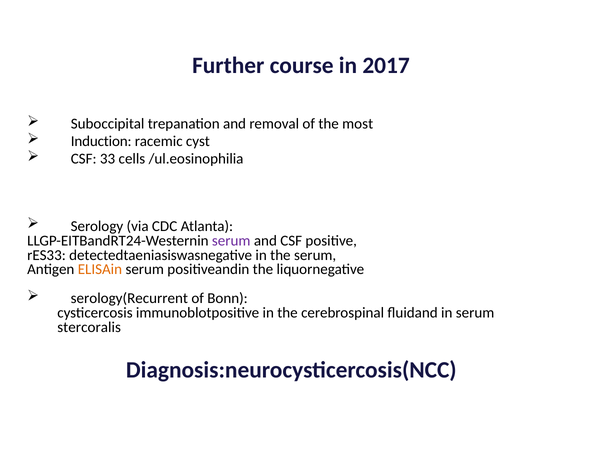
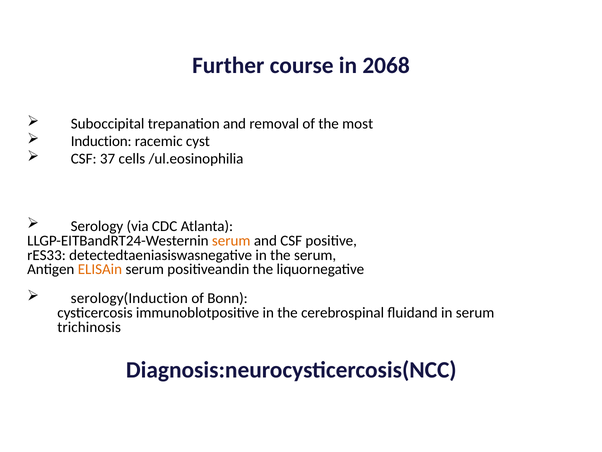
2017: 2017 -> 2068
33: 33 -> 37
serum at (231, 240) colour: purple -> orange
serology(Recurrent: serology(Recurrent -> serology(Induction
stercoralis: stercoralis -> trichinosis
